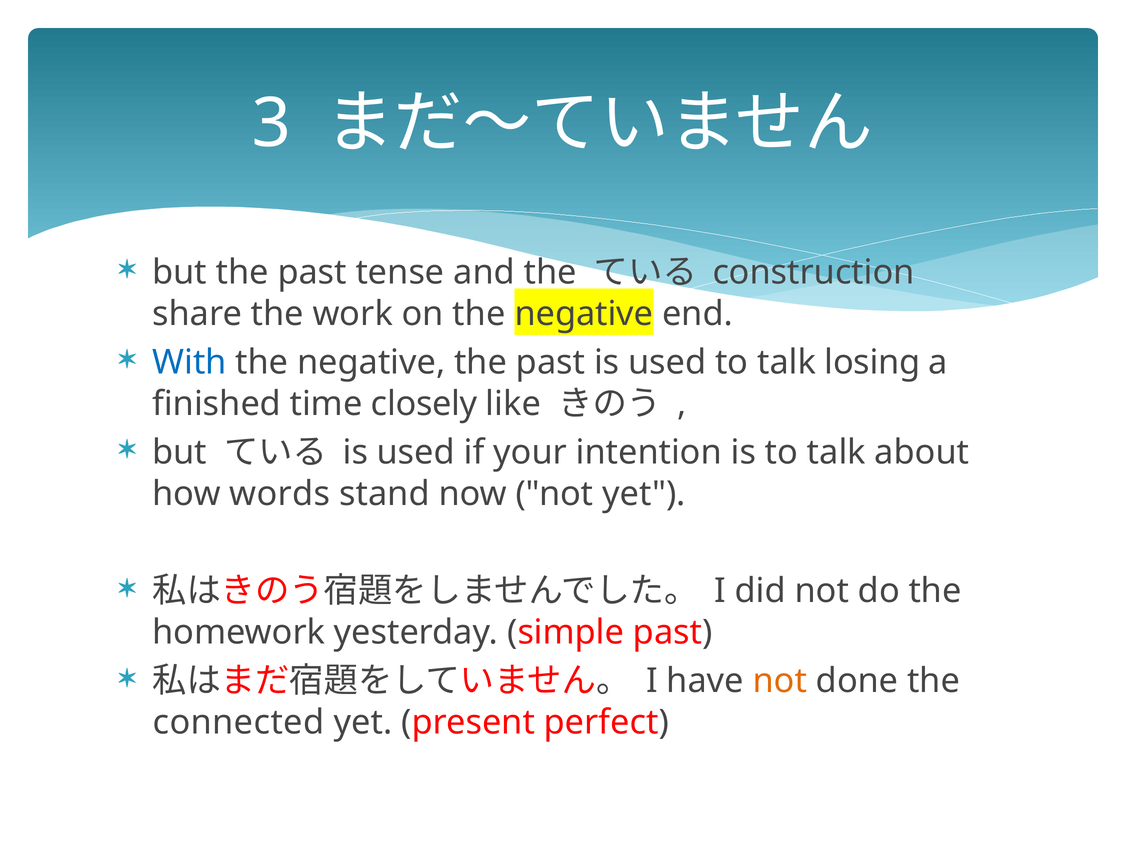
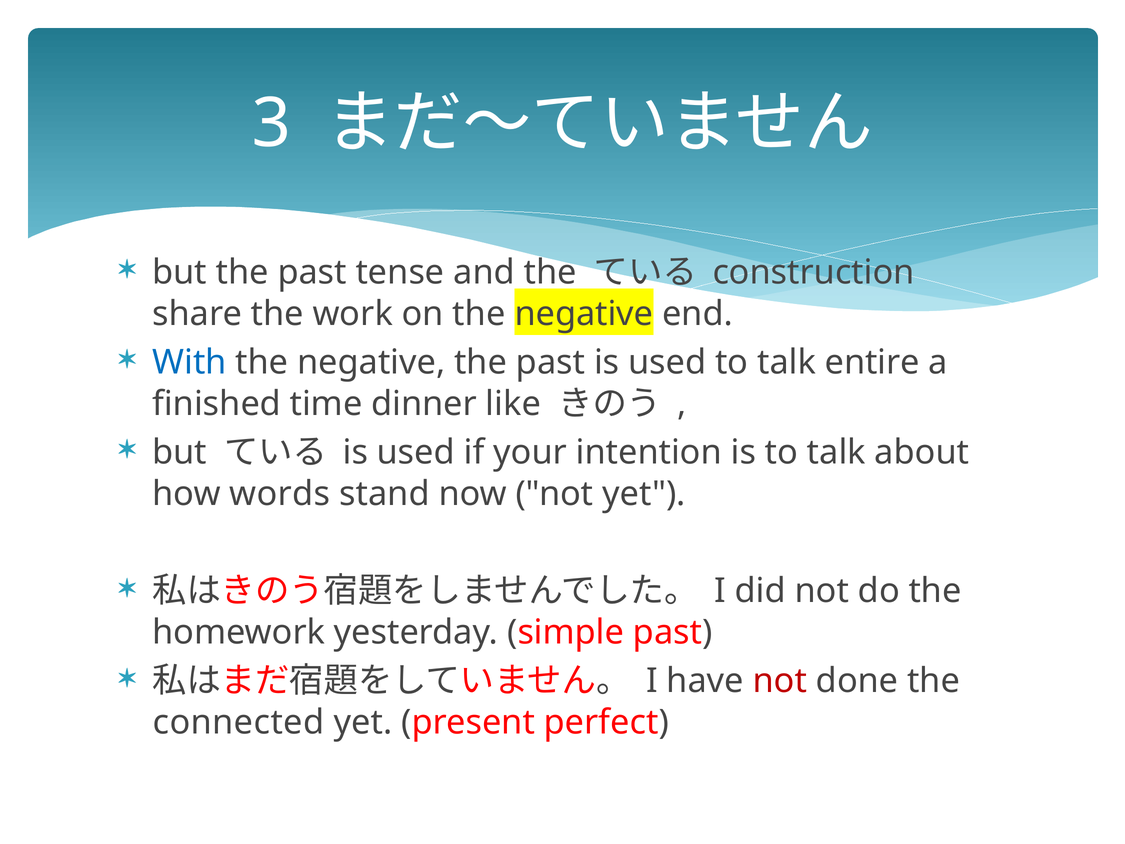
losing: losing -> entire
closely: closely -> dinner
not at (780, 681) colour: orange -> red
